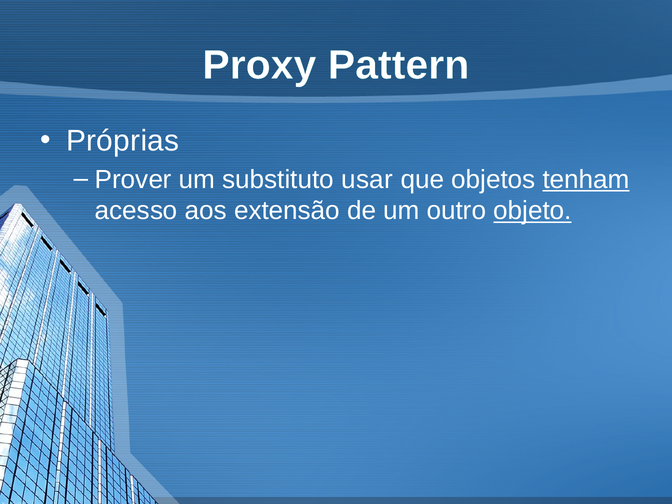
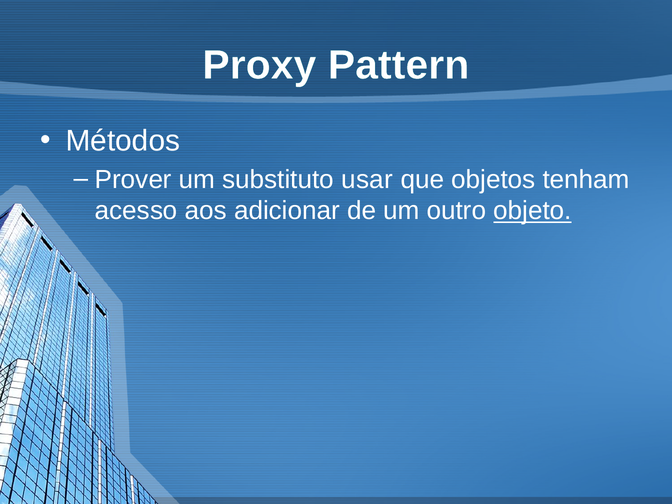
Próprias: Próprias -> Métodos
tenham underline: present -> none
extensão: extensão -> adicionar
